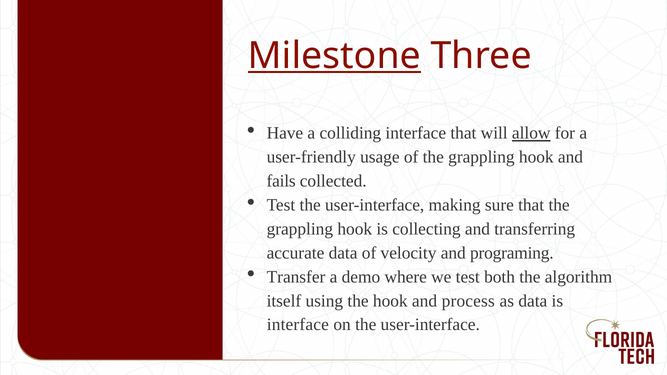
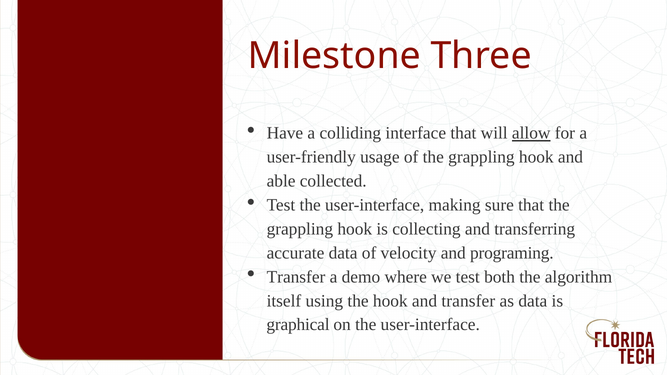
Milestone underline: present -> none
fails: fails -> able
and process: process -> transfer
interface at (298, 325): interface -> graphical
